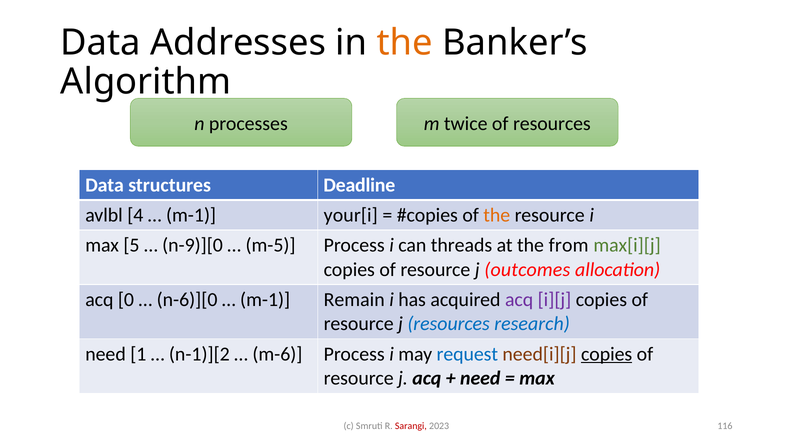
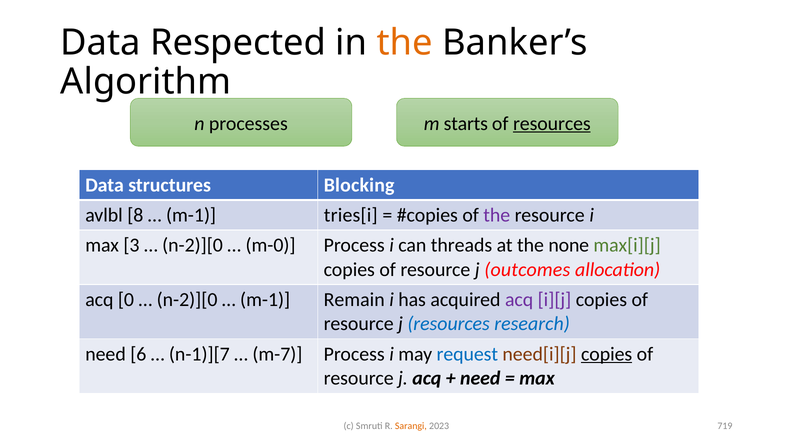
Addresses: Addresses -> Respected
twice: twice -> starts
resources at (552, 124) underline: none -> present
Deadline: Deadline -> Blocking
4: 4 -> 8
your[i: your[i -> tries[i
the at (497, 215) colour: orange -> purple
5: 5 -> 3
n-9)][0 at (193, 245): n-9)][0 -> n-2)][0
m-5: m-5 -> m-0
from: from -> none
n-6)][0 at (187, 300): n-6)][0 -> n-2)][0
1: 1 -> 6
n-1)][2: n-1)][2 -> n-1)][7
m-6: m-6 -> m-7
Sarangi colour: red -> orange
116: 116 -> 719
